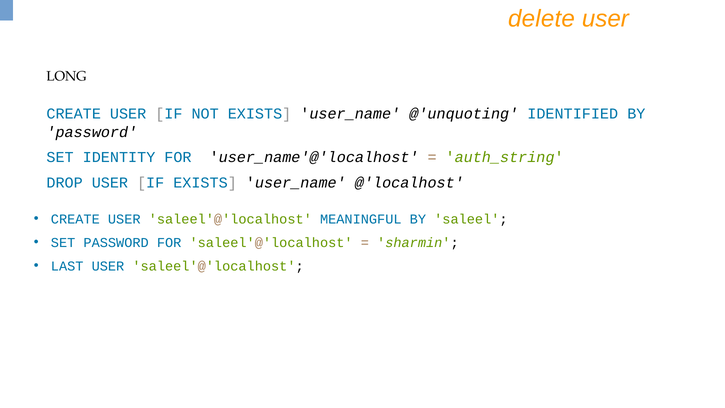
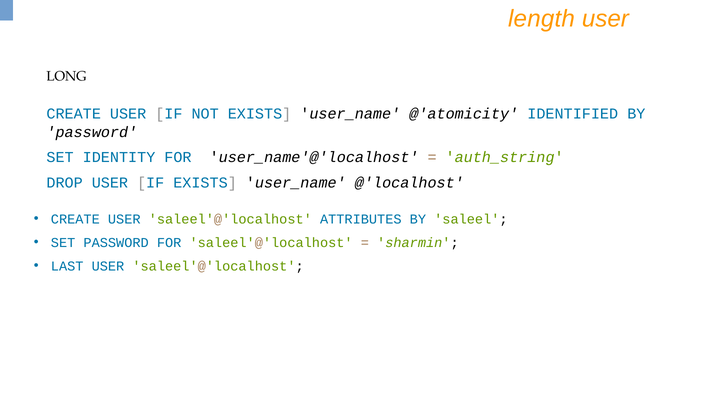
delete: delete -> length
@'unquoting: @'unquoting -> @'atomicity
MEANINGFUL: MEANINGFUL -> ATTRIBUTES
